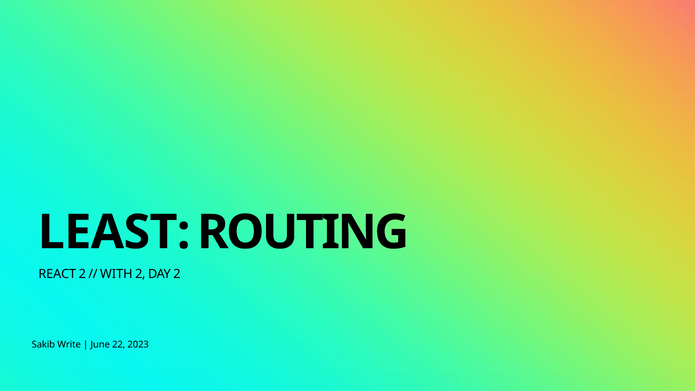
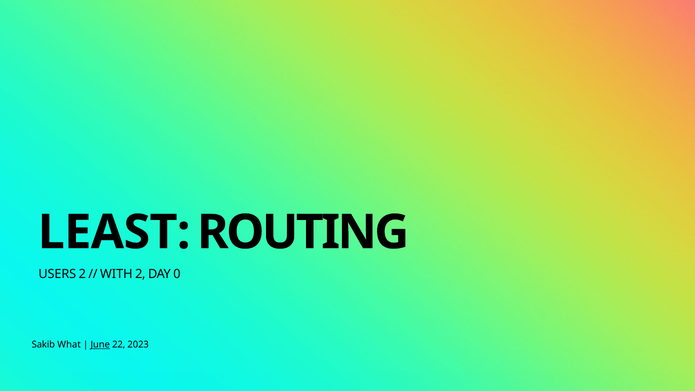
REACT: REACT -> USERS
DAY 2: 2 -> 0
Write: Write -> What
June underline: none -> present
